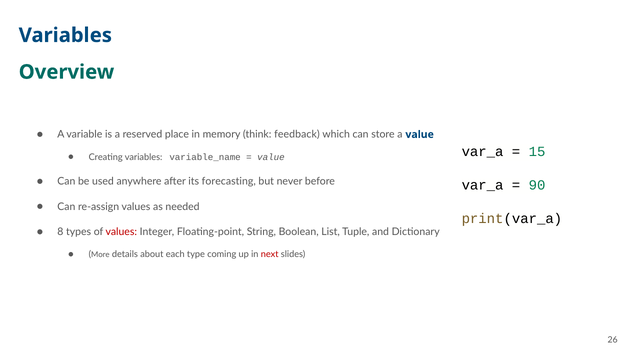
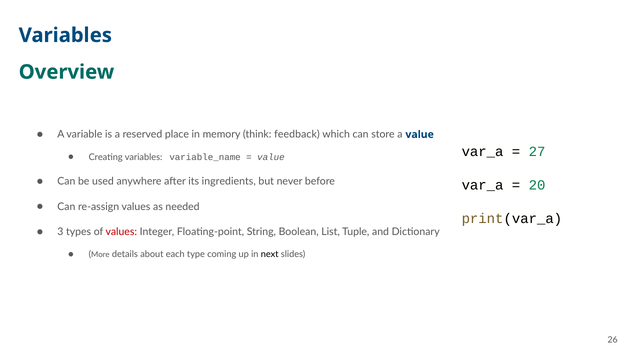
15: 15 -> 27
forecasting: forecasting -> ingredients
90: 90 -> 20
8: 8 -> 3
next colour: red -> black
